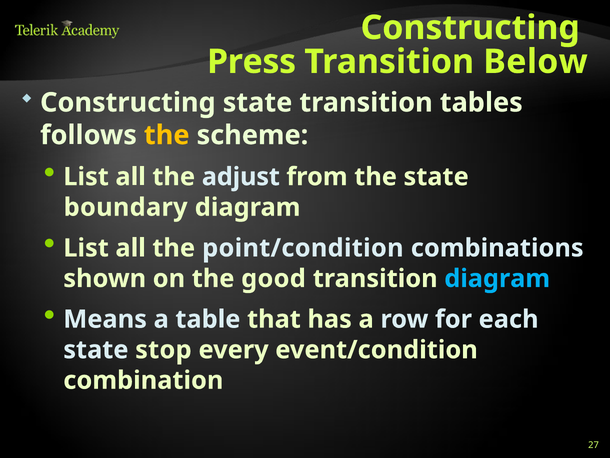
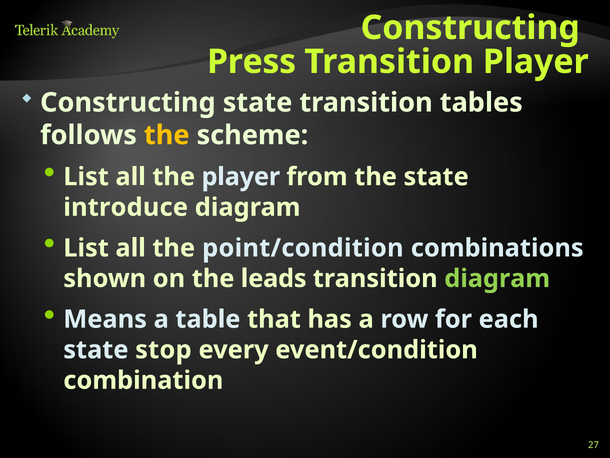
Transition Below: Below -> Player
the adjust: adjust -> player
boundary: boundary -> introduce
good: good -> leads
diagram at (497, 278) colour: light blue -> light green
